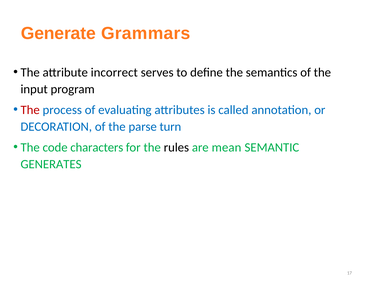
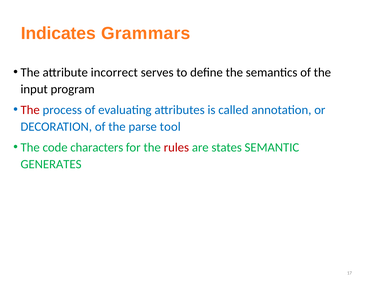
Generate: Generate -> Indicates
turn: turn -> tool
rules colour: black -> red
mean: mean -> states
